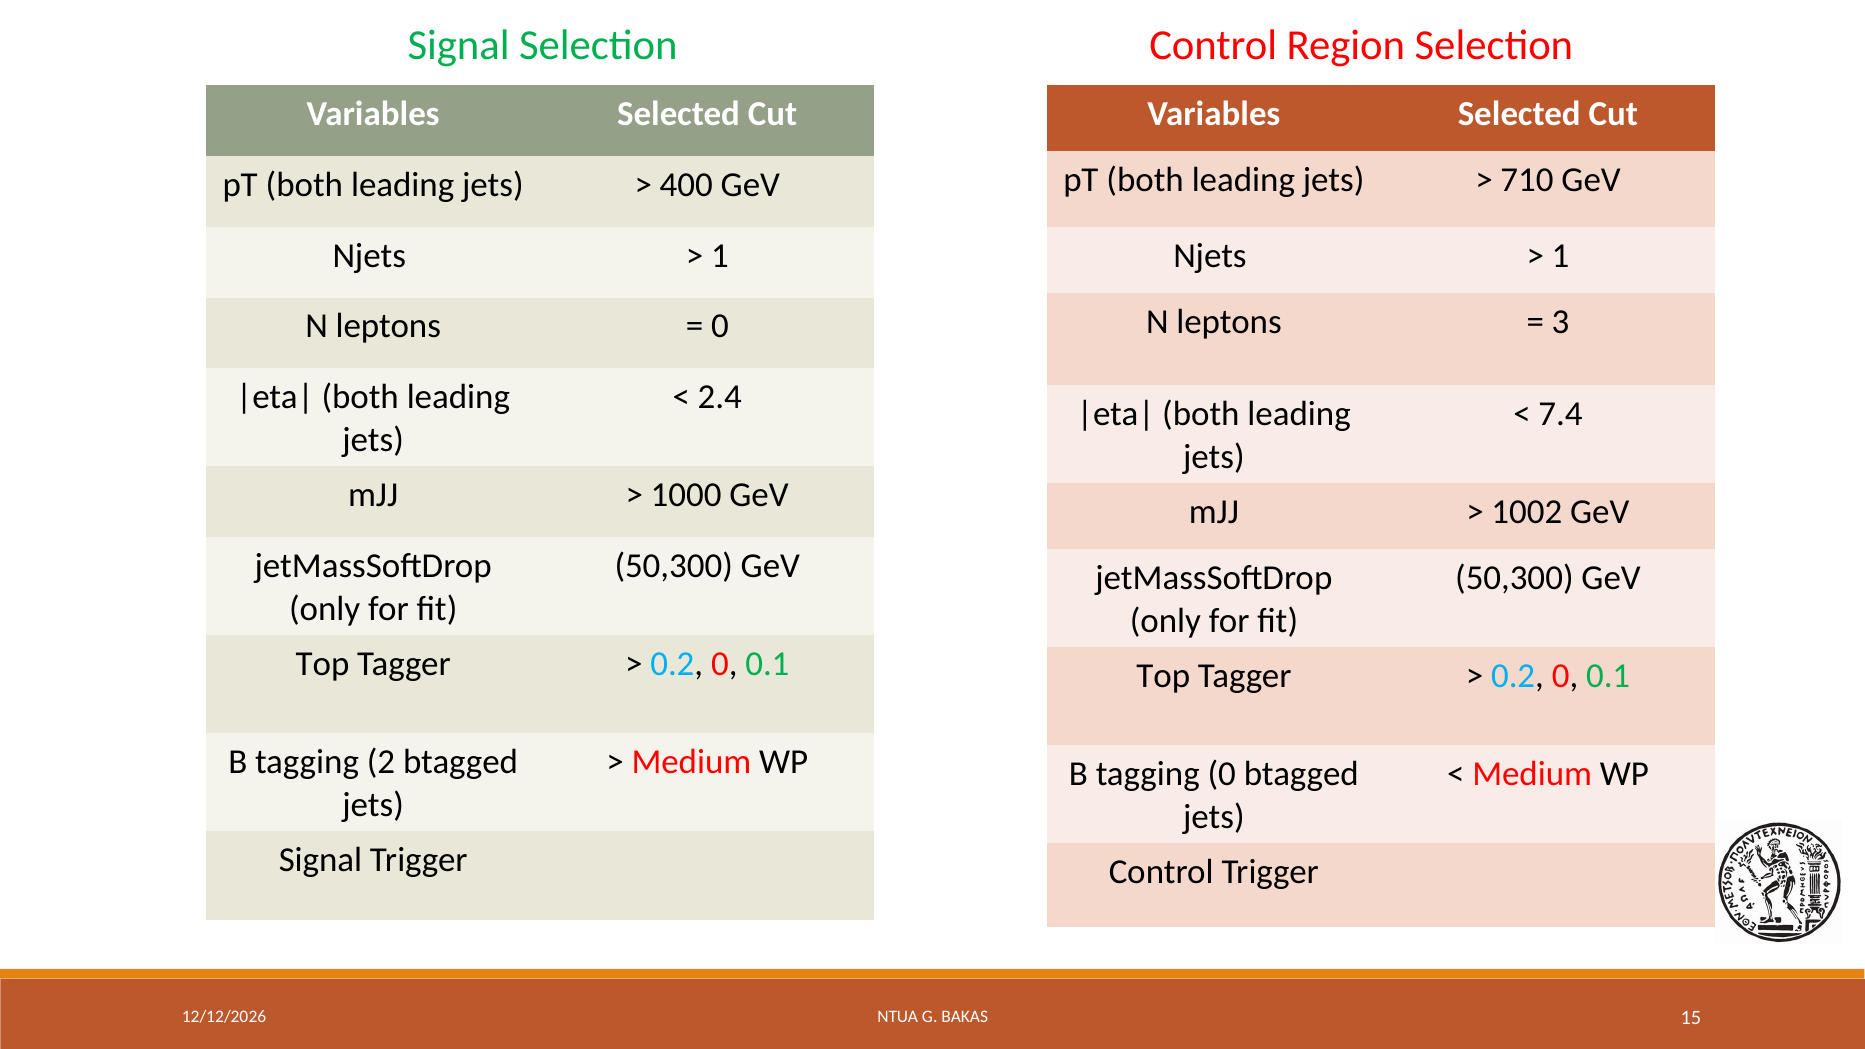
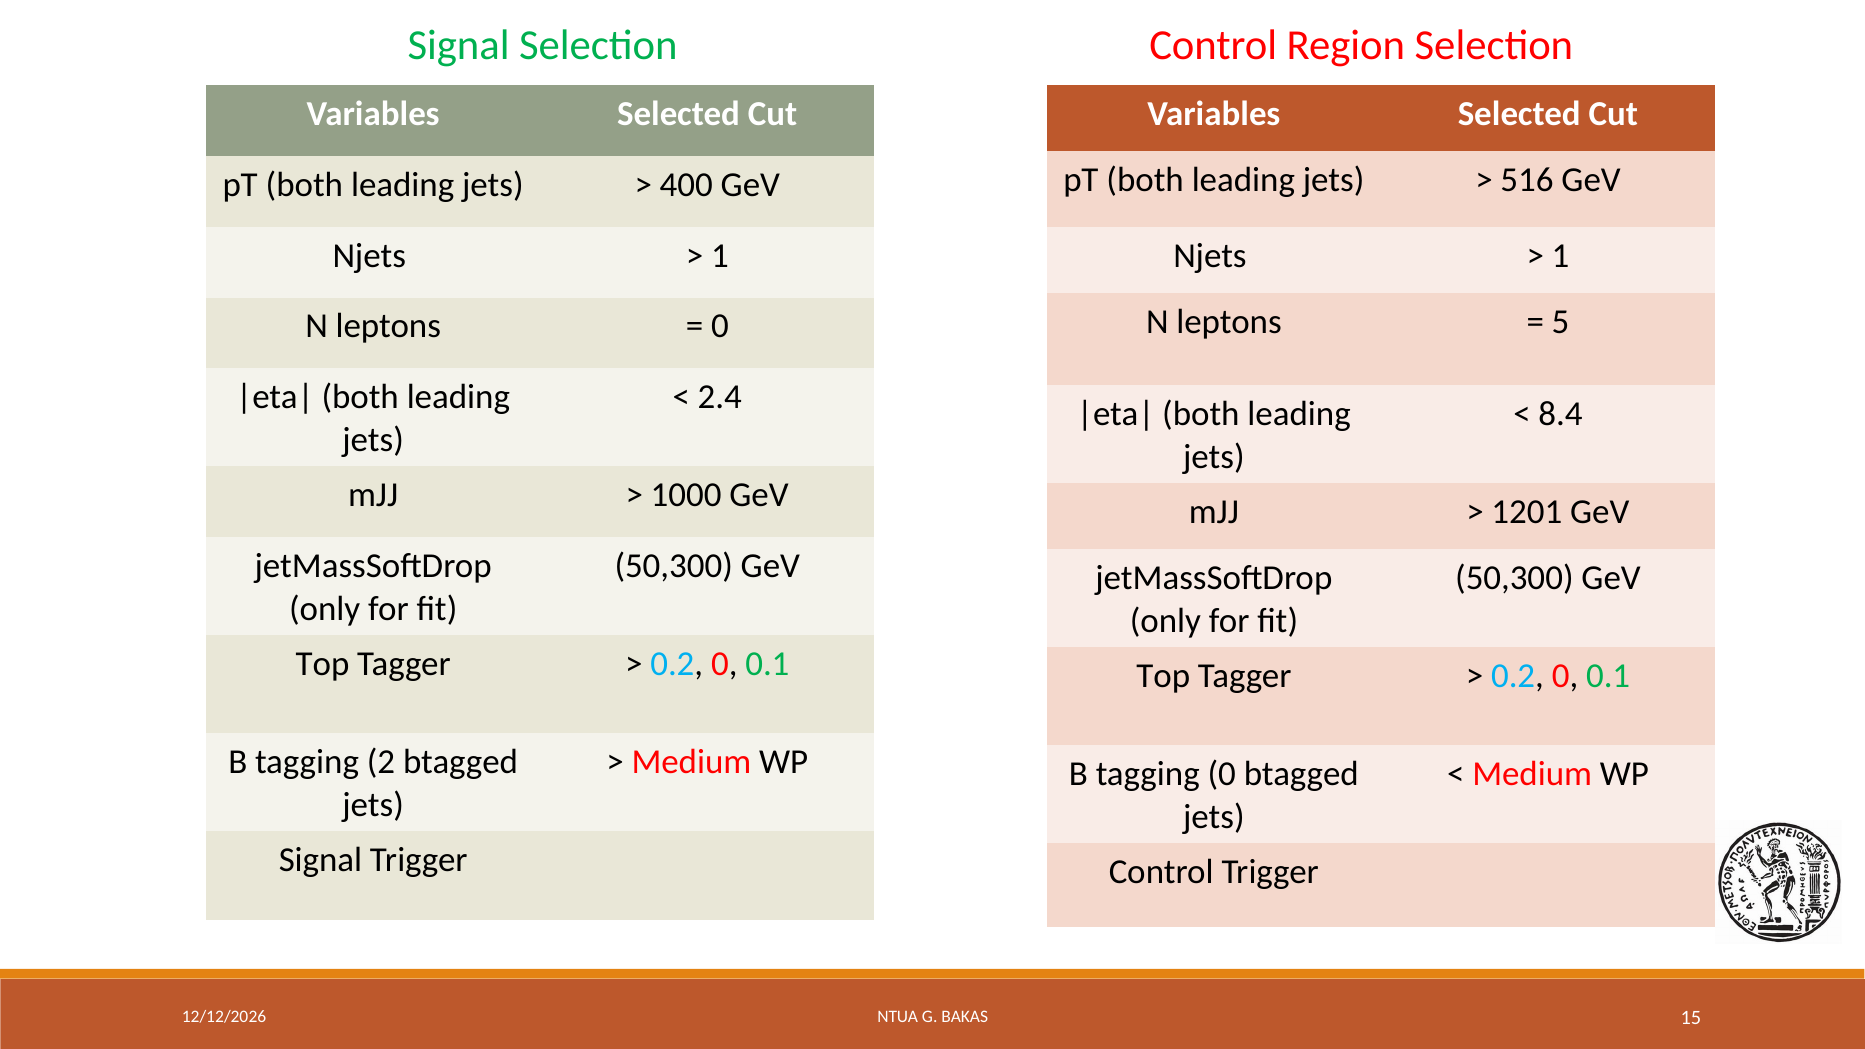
710: 710 -> 516
3: 3 -> 5
7.4: 7.4 -> 8.4
1002: 1002 -> 1201
